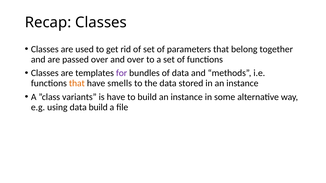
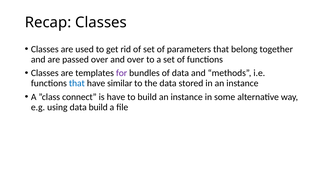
that at (77, 83) colour: orange -> blue
smells: smells -> similar
variants: variants -> connect
